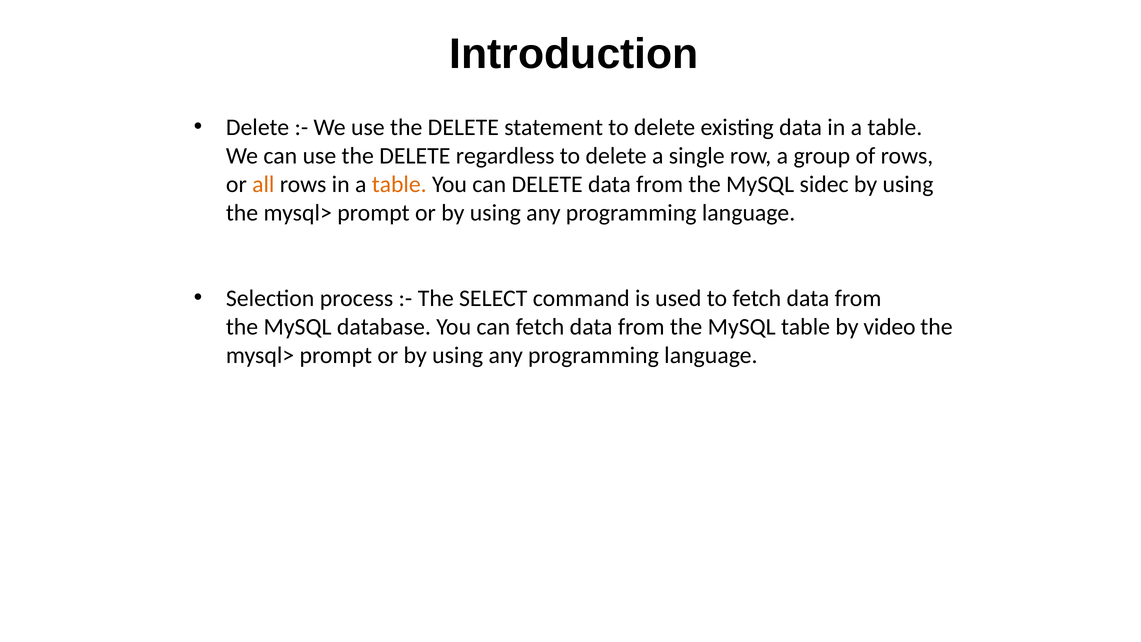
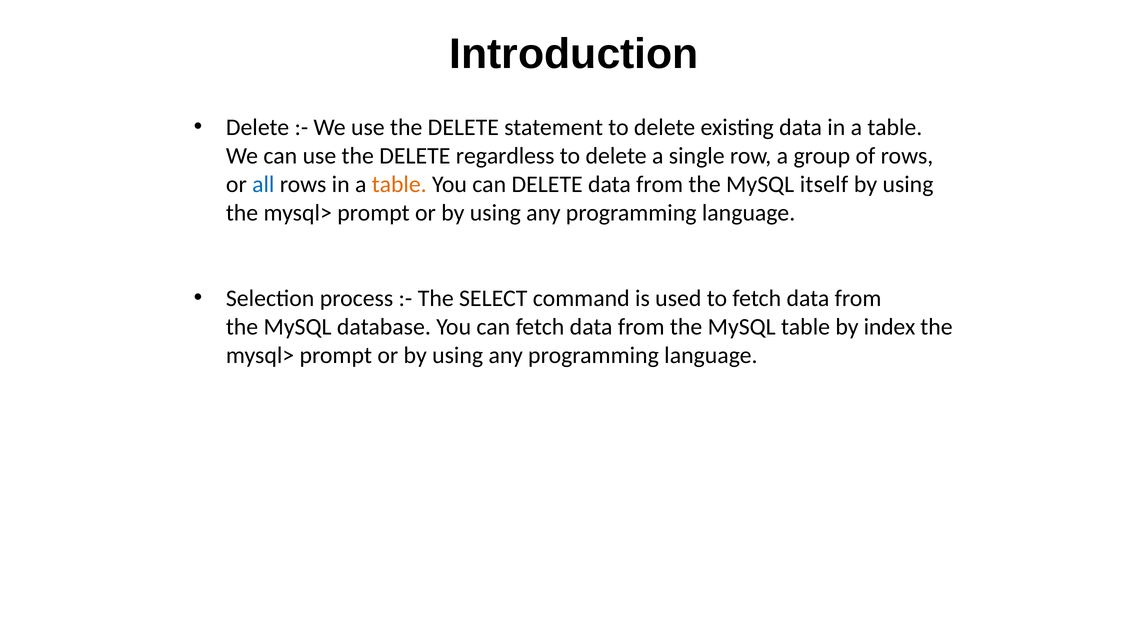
all colour: orange -> blue
sidec: sidec -> itself
video: video -> index
